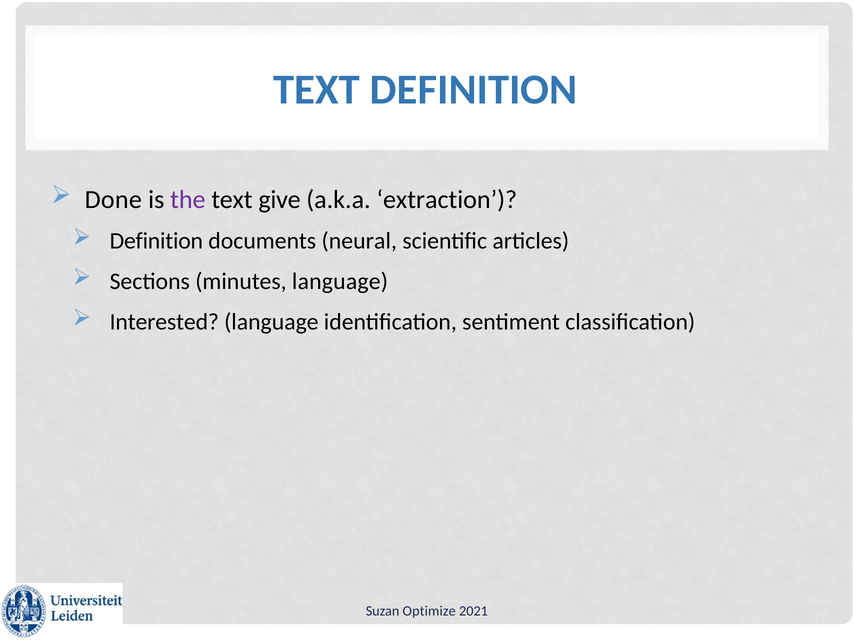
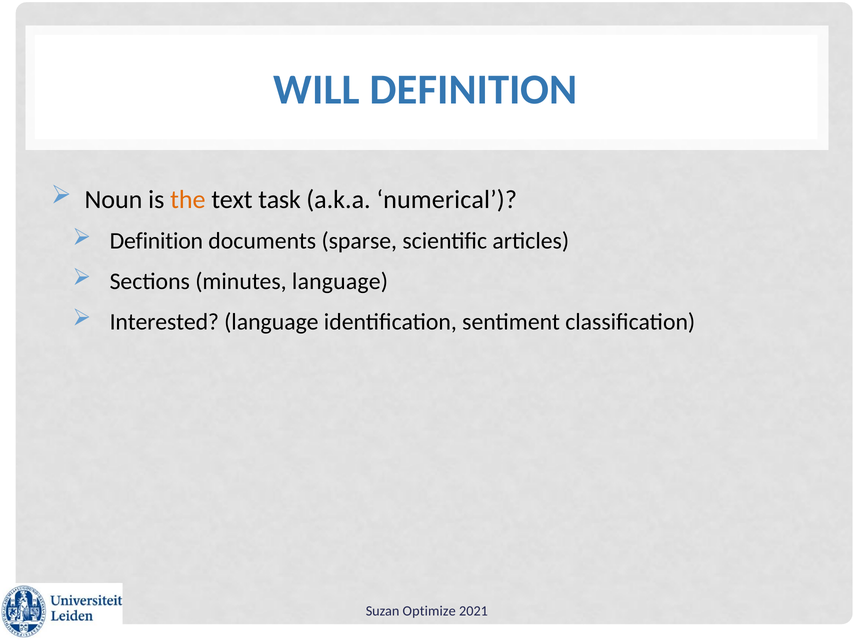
TEXT at (317, 90): TEXT -> WILL
Done: Done -> Noun
the colour: purple -> orange
give: give -> task
extraction: extraction -> numerical
neural: neural -> sparse
